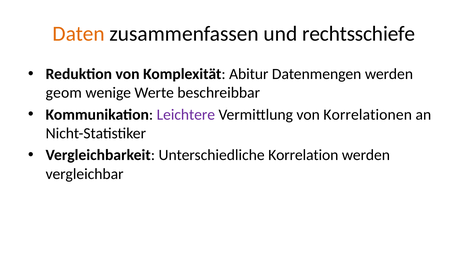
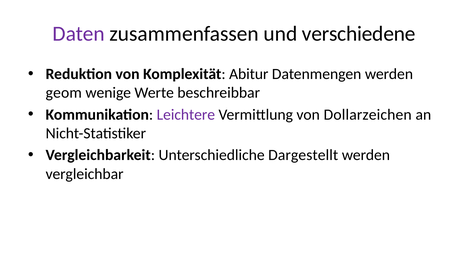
Daten colour: orange -> purple
rechtsschiefe: rechtsschiefe -> verschiedene
Korrelationen: Korrelationen -> Dollarzeichen
Korrelation: Korrelation -> Dargestellt
